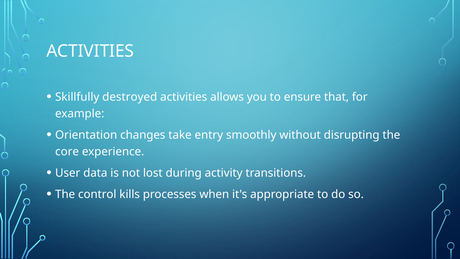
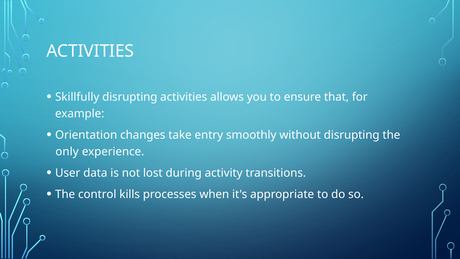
Skillfully destroyed: destroyed -> disrupting
core: core -> only
